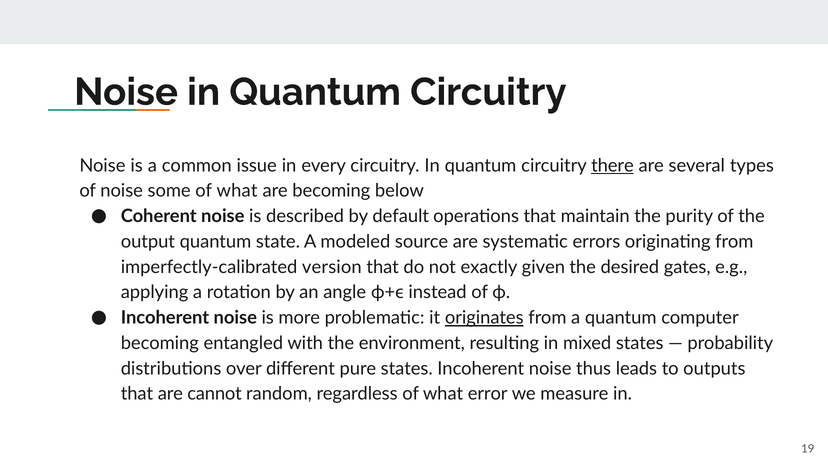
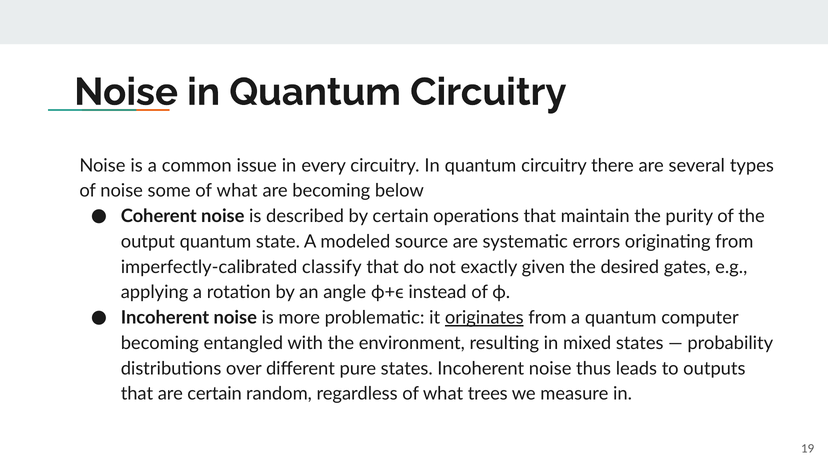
there underline: present -> none
by default: default -> certain
version: version -> classify
are cannot: cannot -> certain
error: error -> trees
